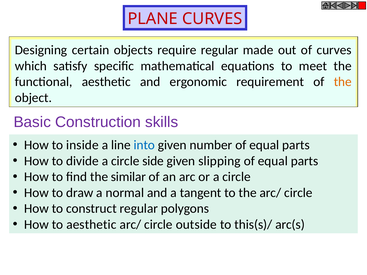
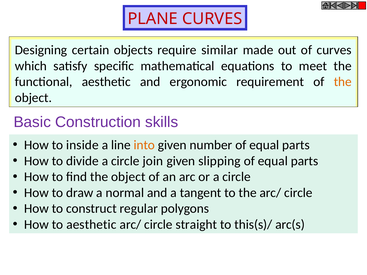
require regular: regular -> similar
into colour: blue -> orange
side: side -> join
find the similar: similar -> object
outside: outside -> straight
